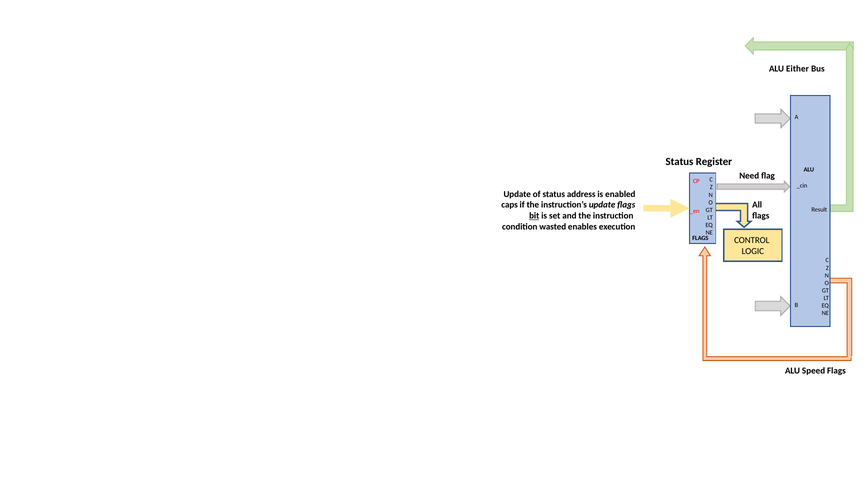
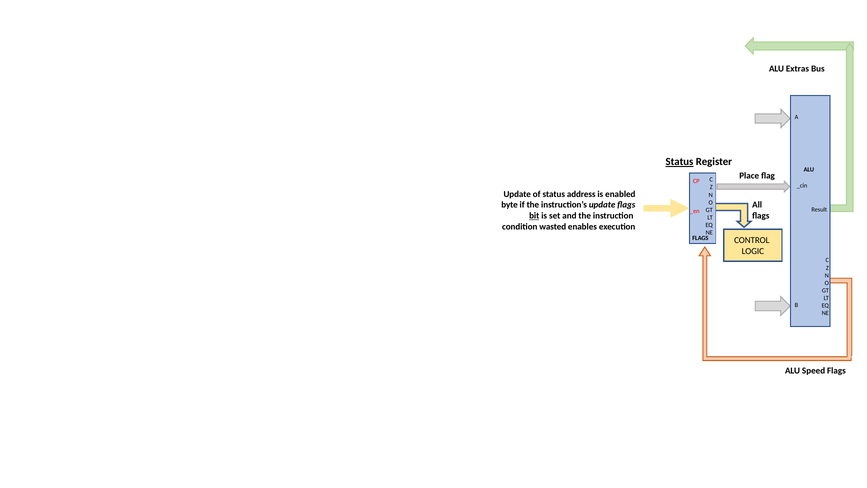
Either: Either -> Extras
Status at (680, 162) underline: none -> present
Need: Need -> Place
caps: caps -> byte
